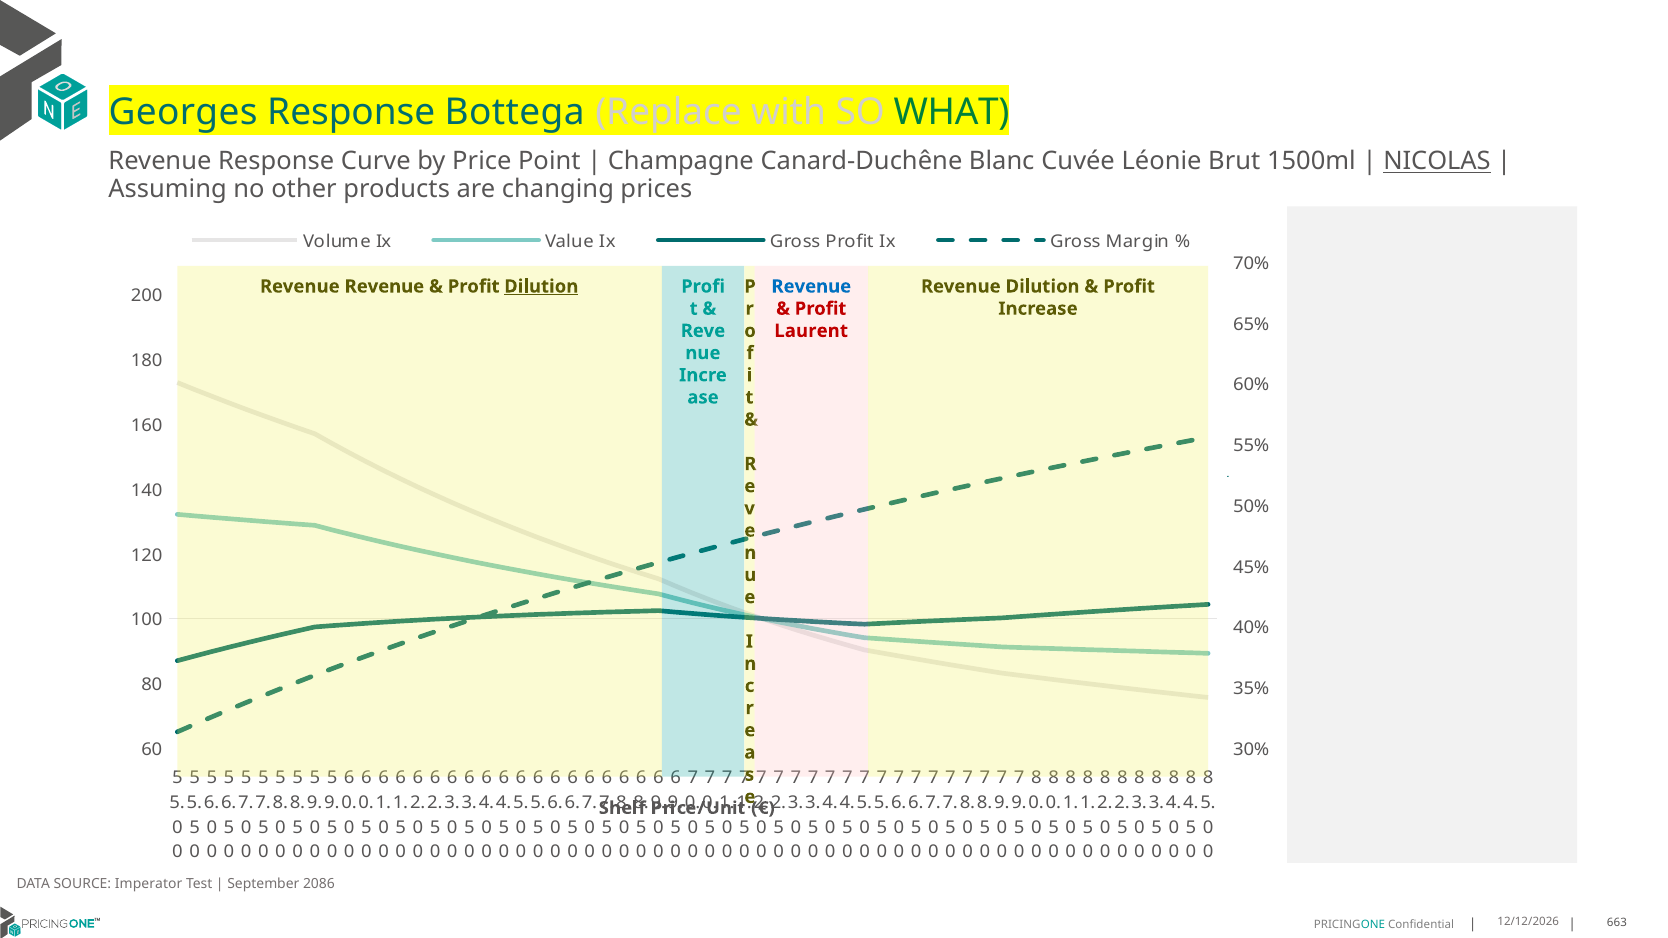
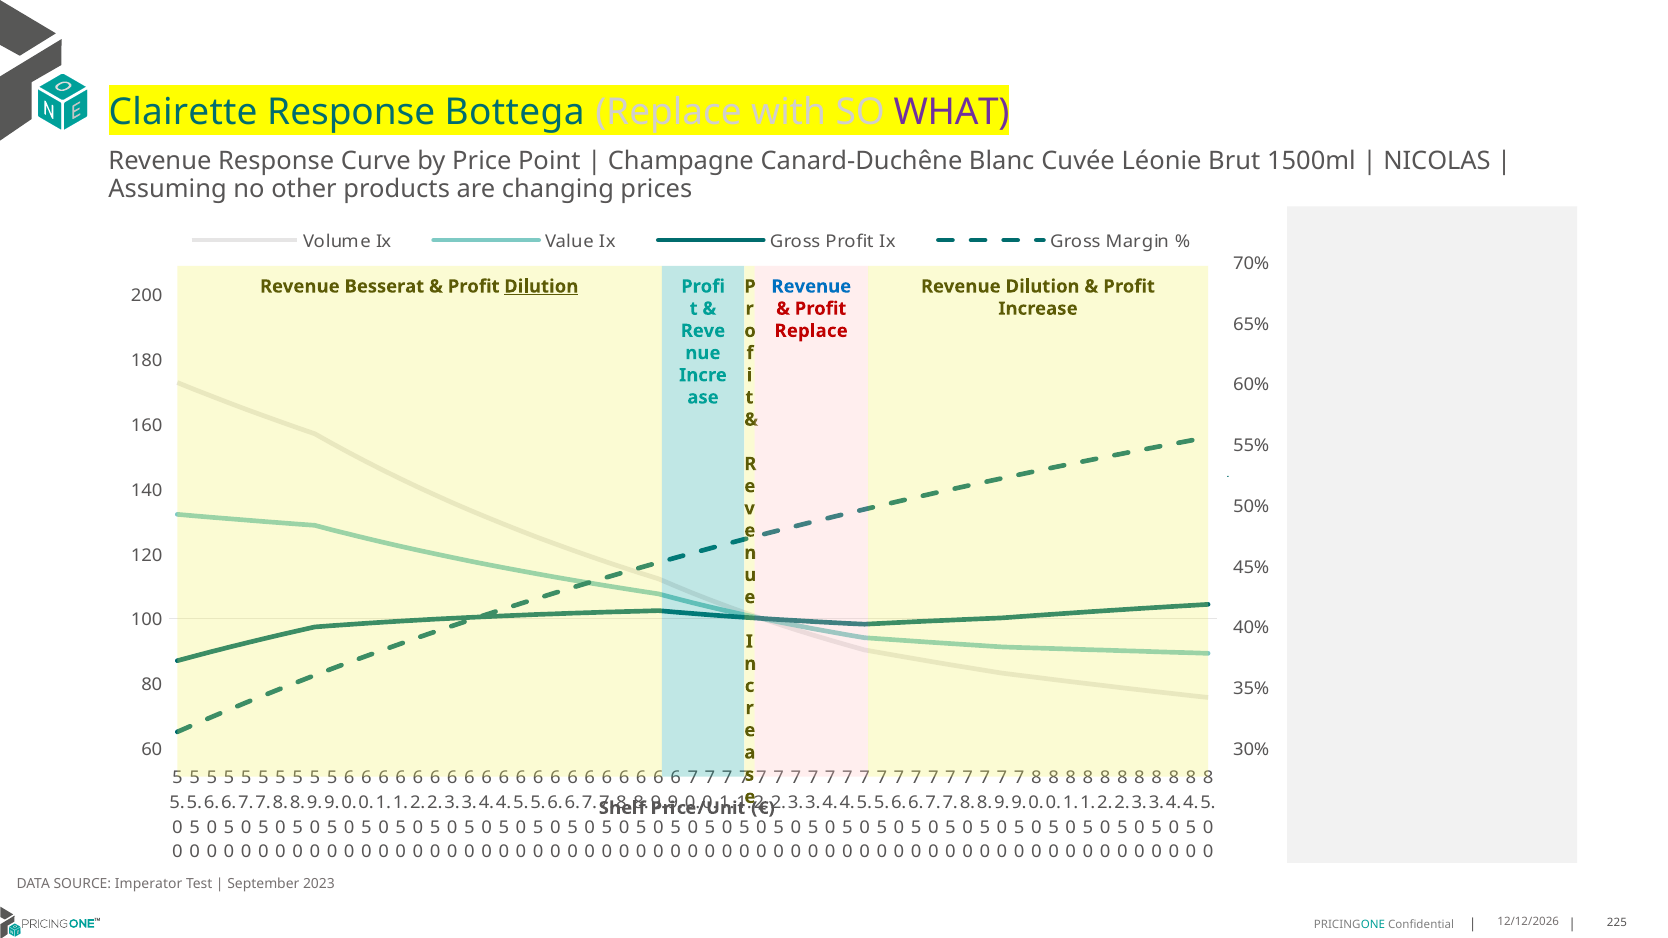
Georges: Georges -> Clairette
WHAT colour: green -> purple
NICOLAS underline: present -> none
Revenue Revenue: Revenue -> Besserat
Laurent at (811, 331): Laurent -> Replace
2086: 2086 -> 2023
663: 663 -> 225
